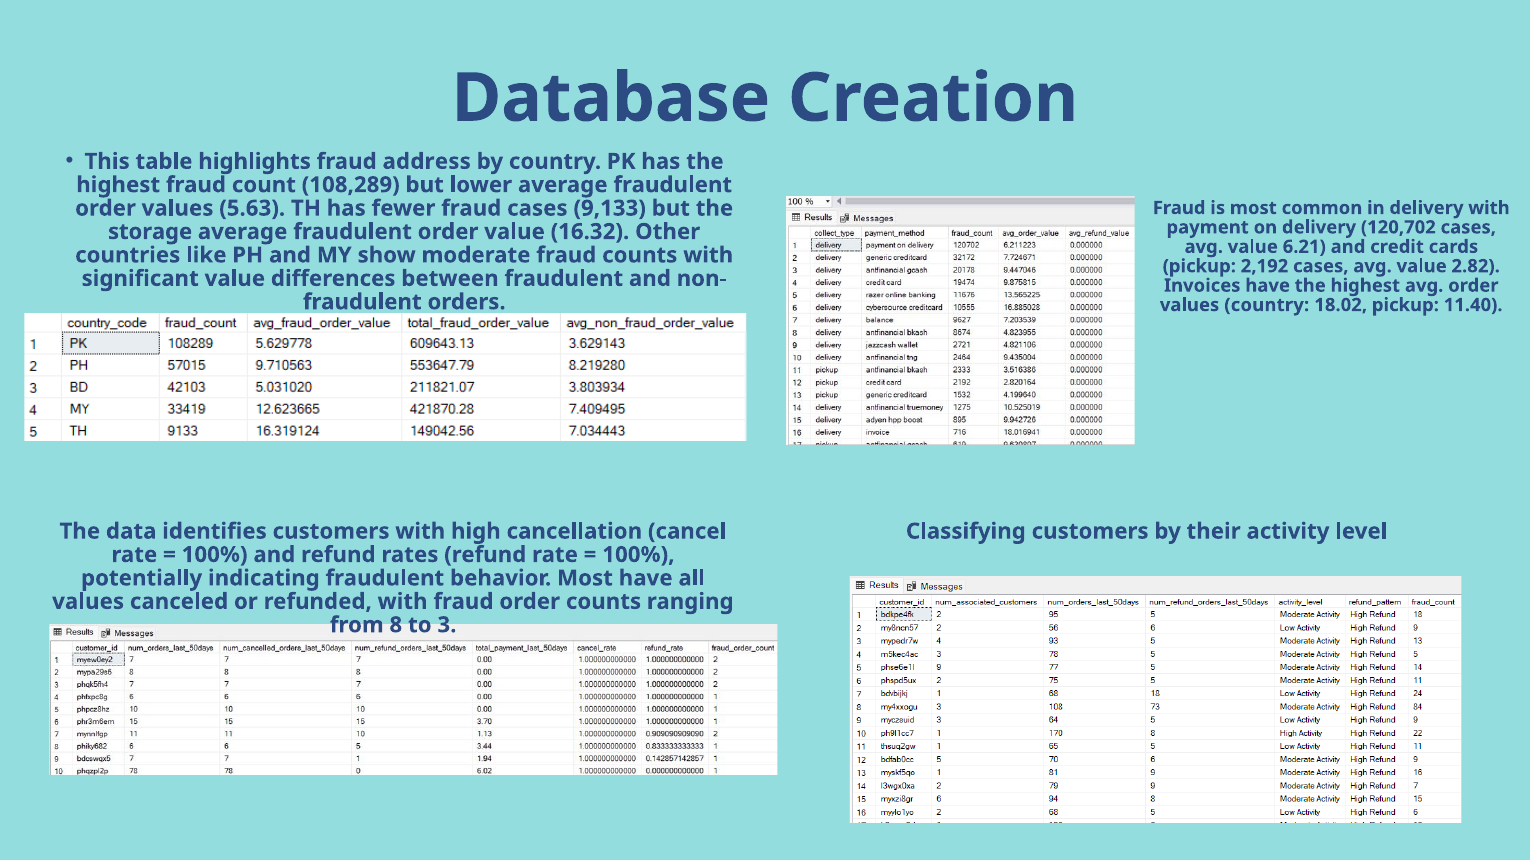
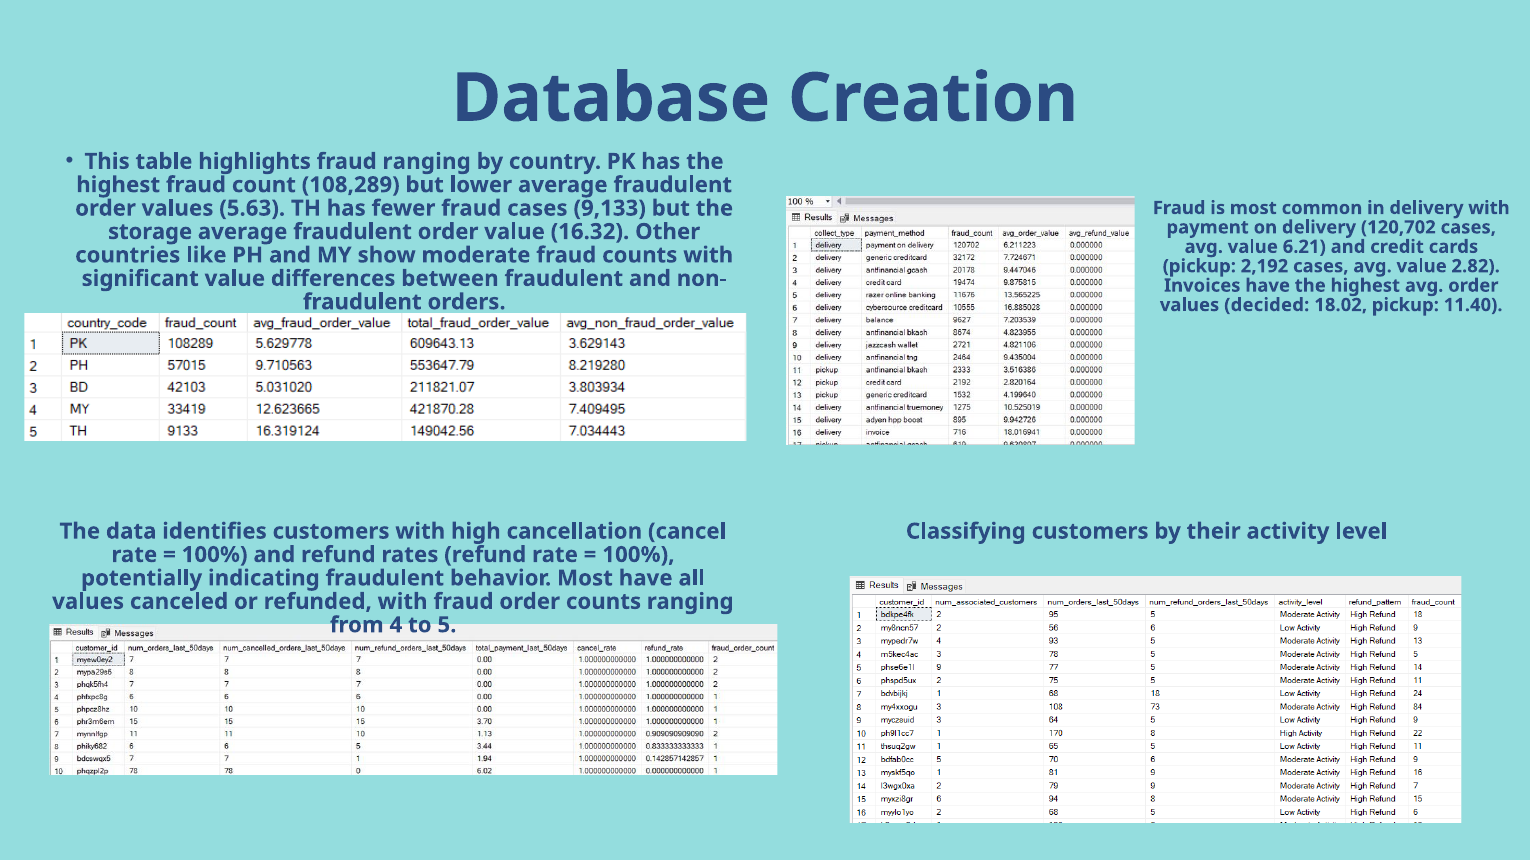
fraud address: address -> ranging
values country: country -> decided
8: 8 -> 4
3: 3 -> 5
